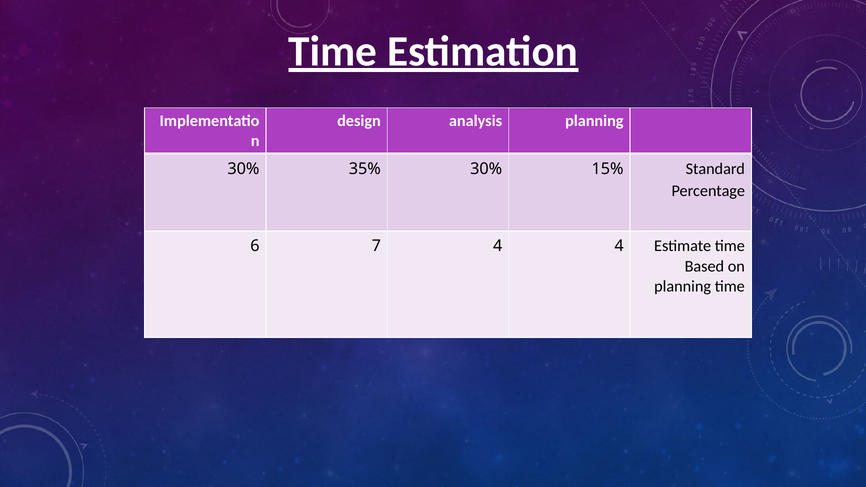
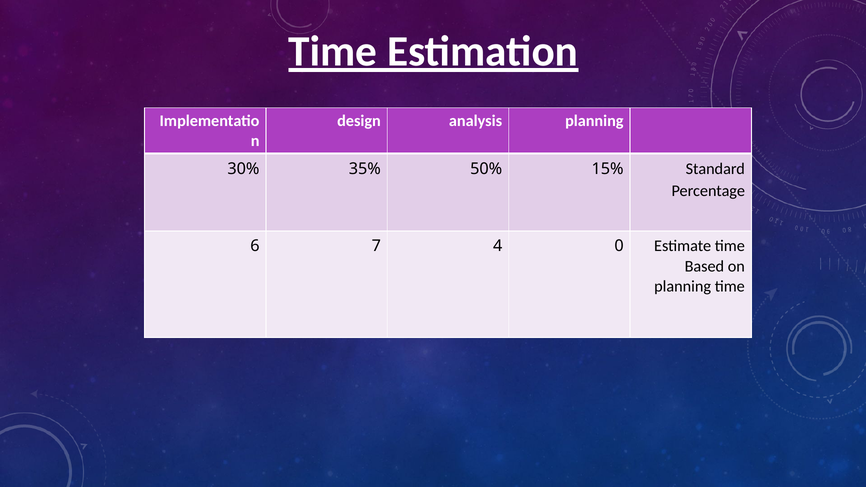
35% 30%: 30% -> 50%
4 4: 4 -> 0
